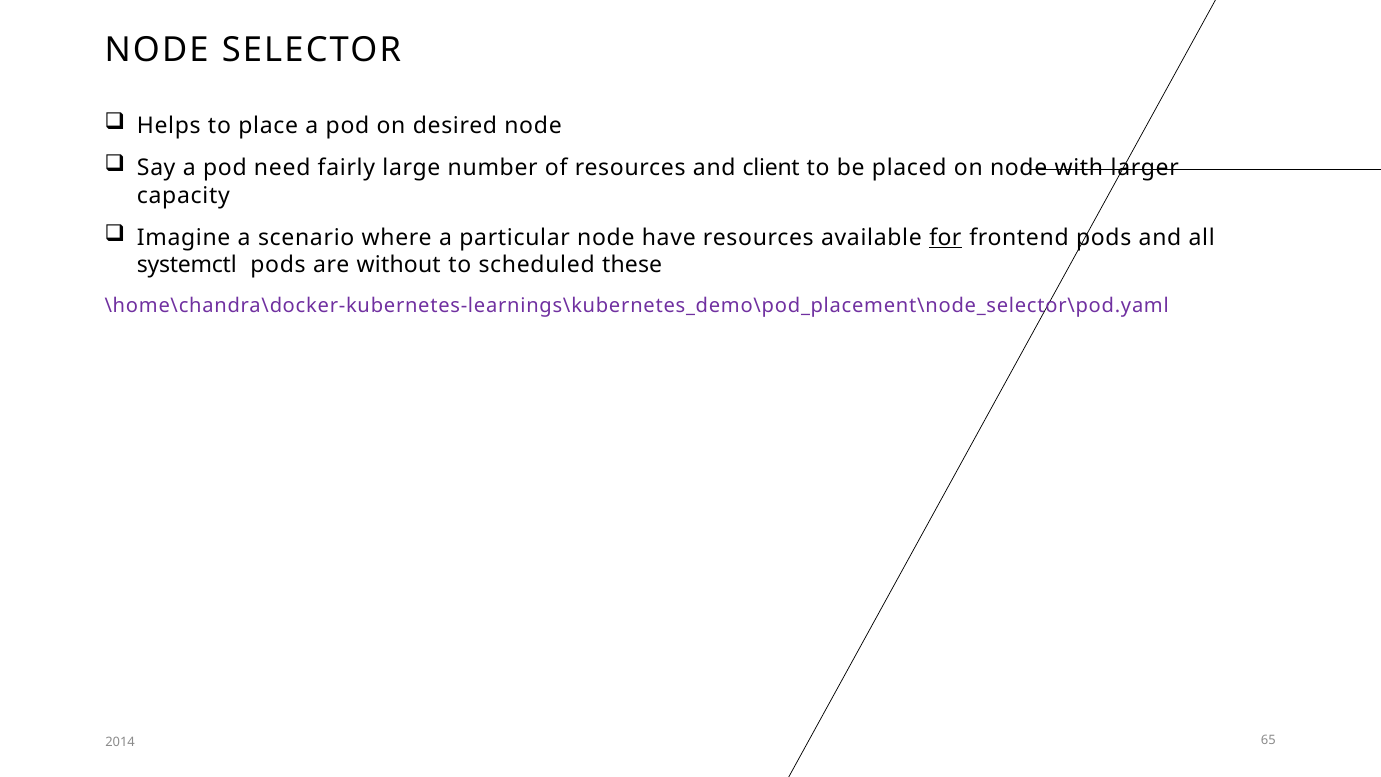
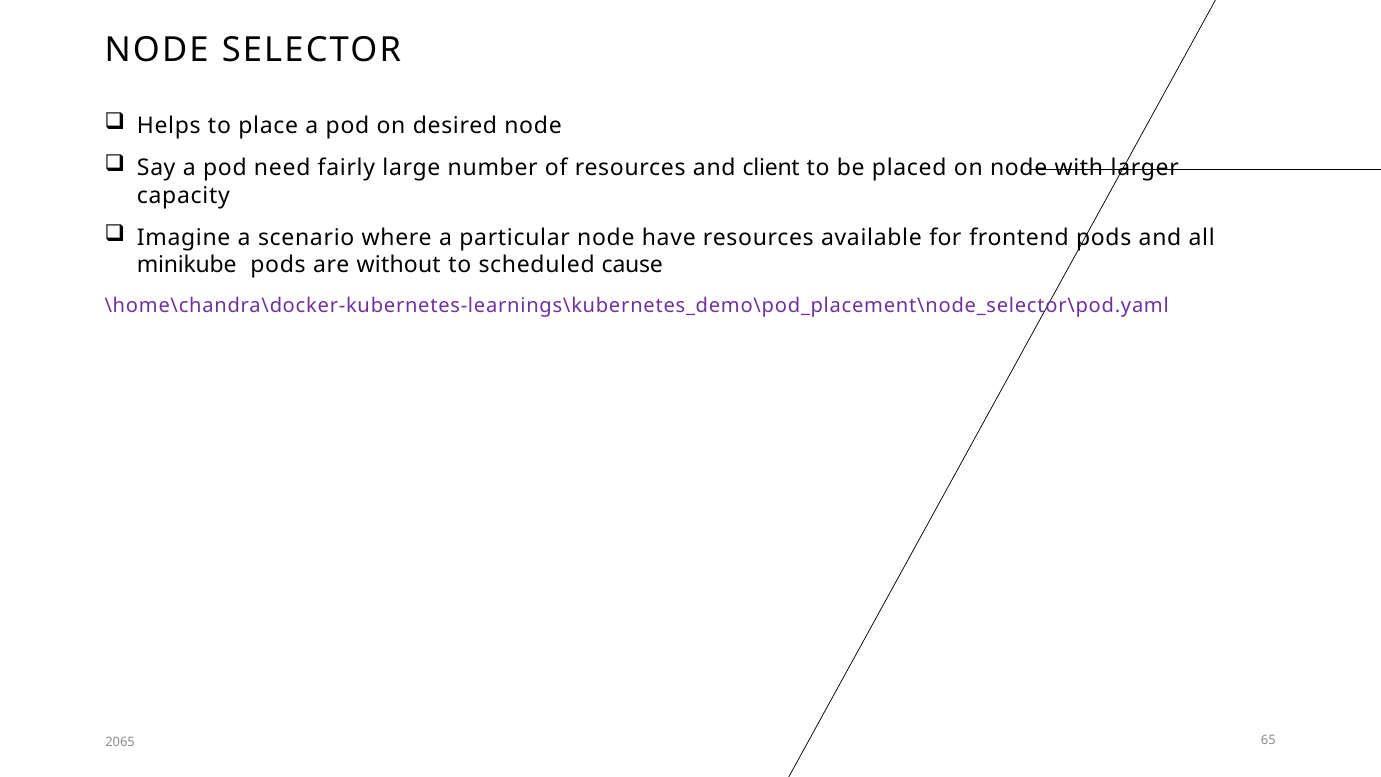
for underline: present -> none
systemctl: systemctl -> minikube
these: these -> cause
2014: 2014 -> 2065
